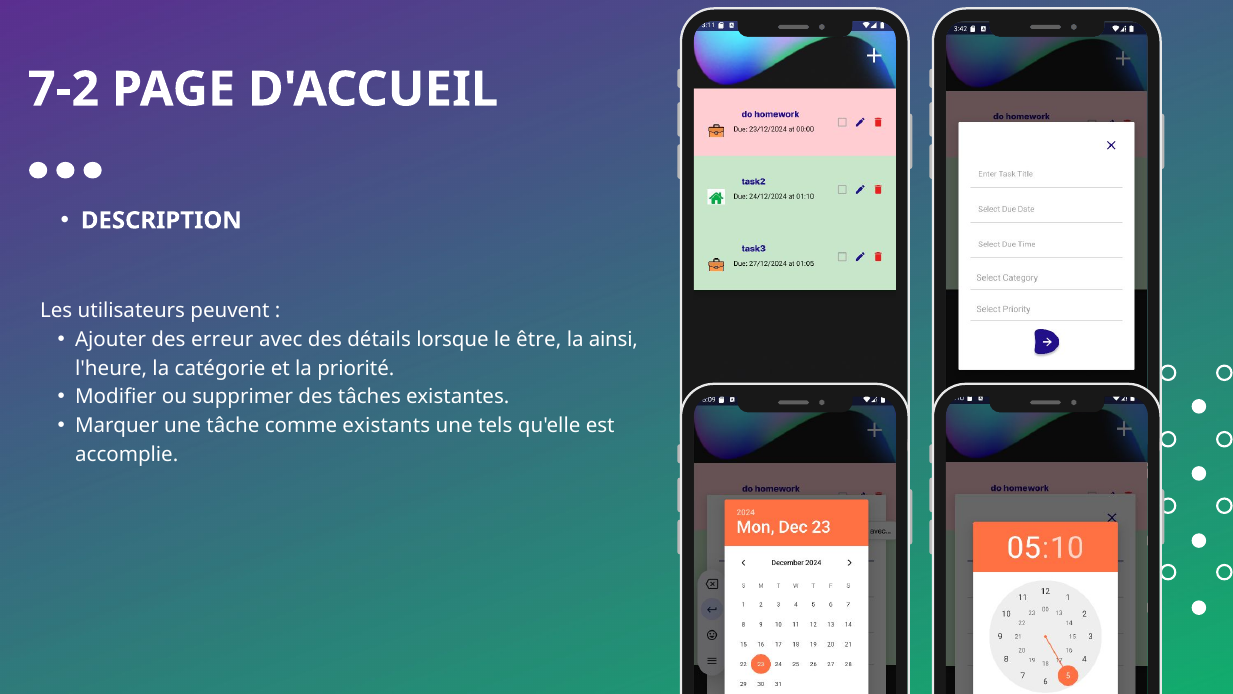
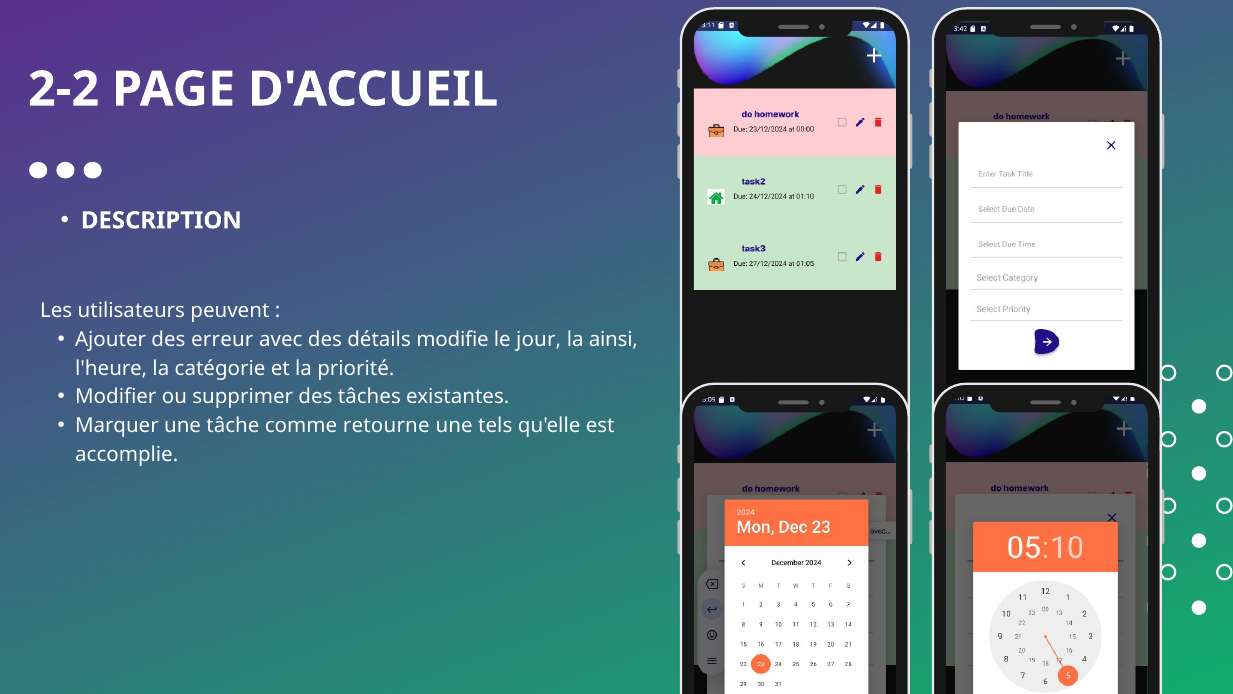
7-2: 7-2 -> 2-2
lorsque: lorsque -> modifie
être: être -> jour
existants: existants -> retourne
